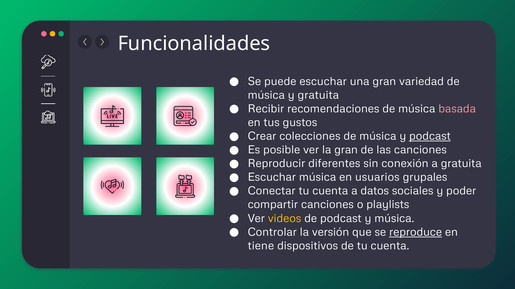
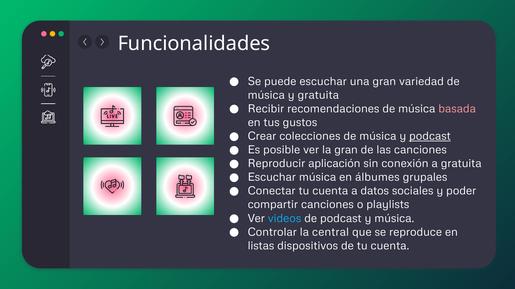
diferentes: diferentes -> aplicación
usuarios: usuarios -> álbumes
videos colour: yellow -> light blue
versión: versión -> central
reproduce underline: present -> none
tiene: tiene -> listas
